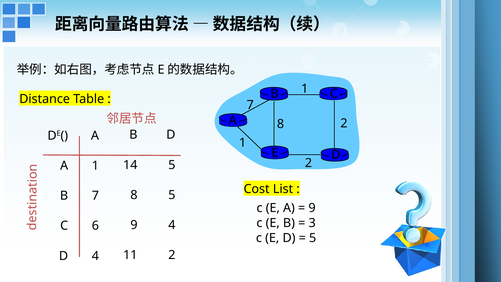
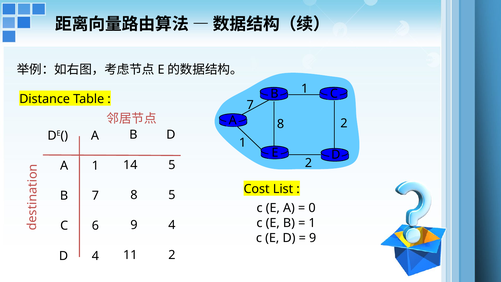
9 at (312, 208): 9 -> 0
3 at (312, 223): 3 -> 1
5 at (313, 238): 5 -> 9
